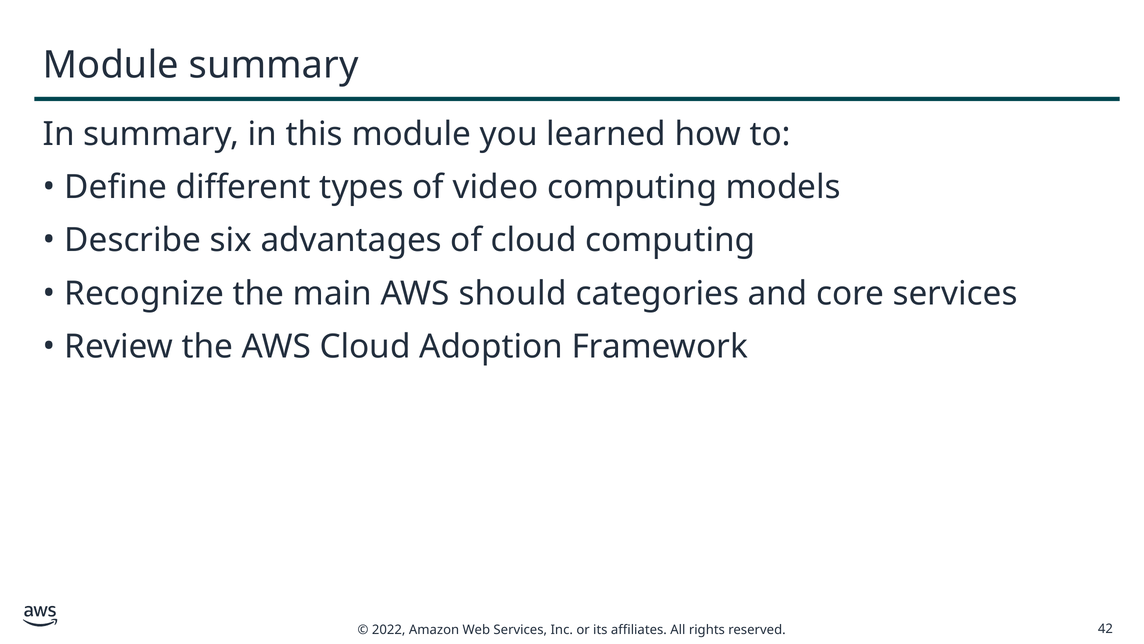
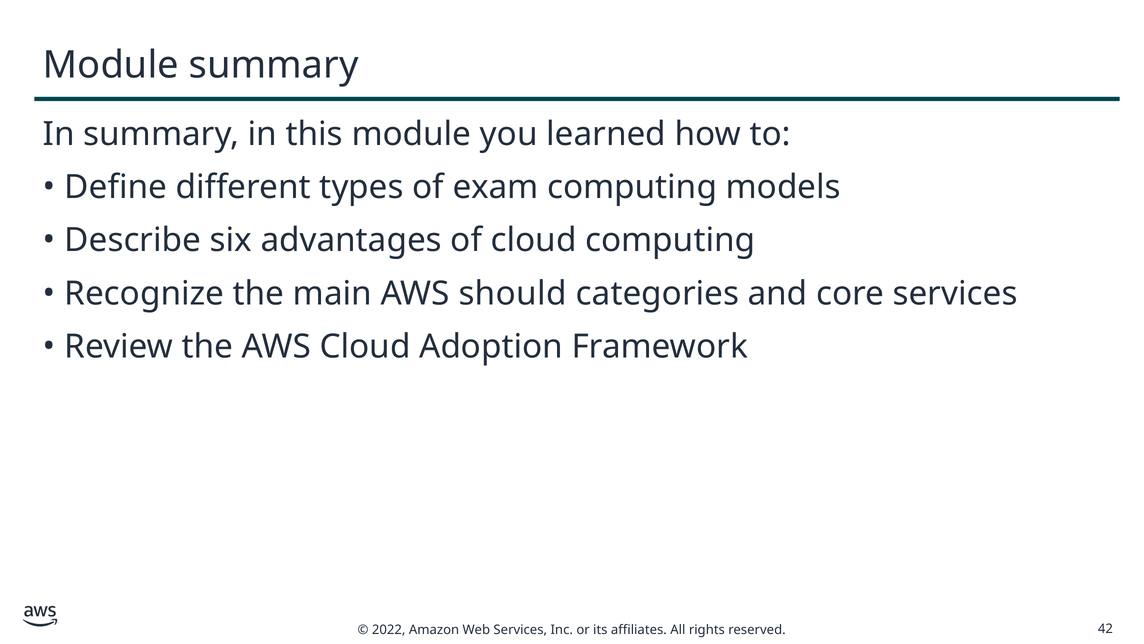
video: video -> exam
